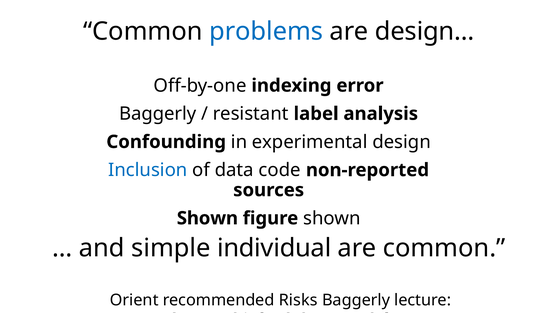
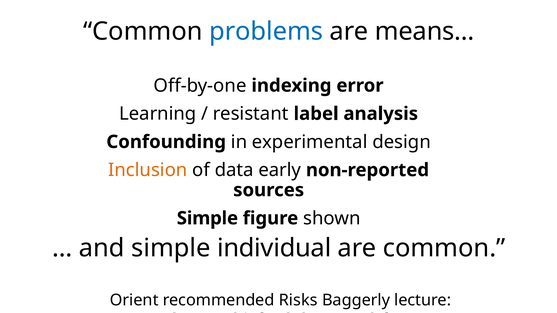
design…: design… -> means…
Baggerly at (158, 114): Baggerly -> Learning
Inclusion colour: blue -> orange
code: code -> early
Shown at (207, 218): Shown -> Simple
